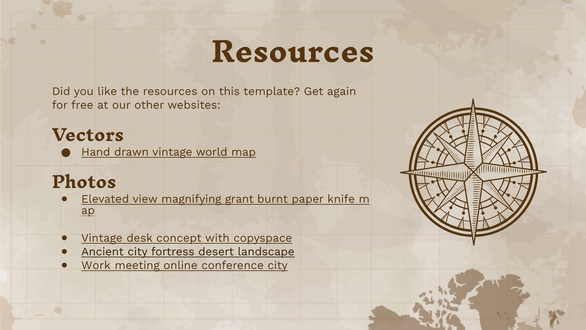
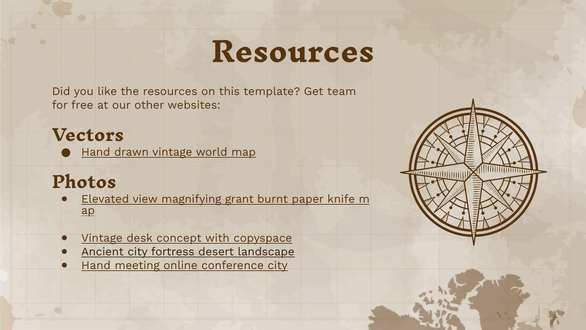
again: again -> team
Work at (96, 265): Work -> Hand
